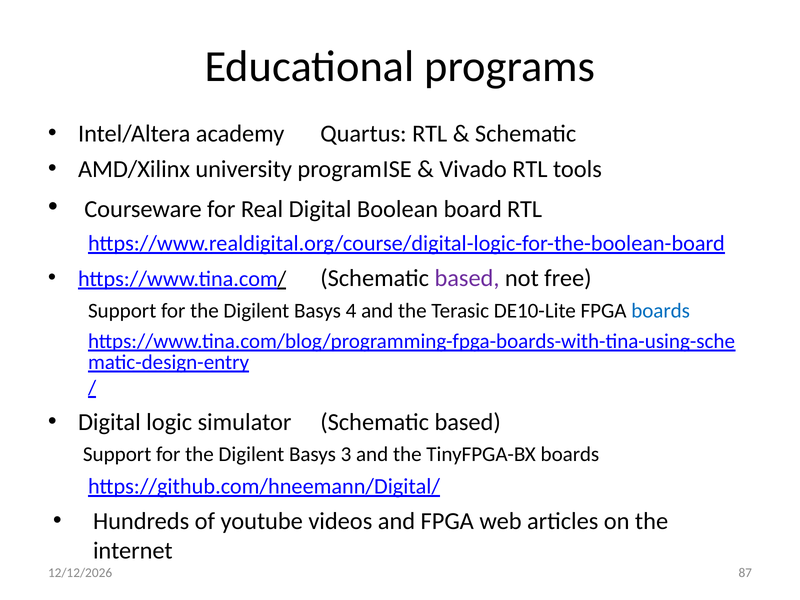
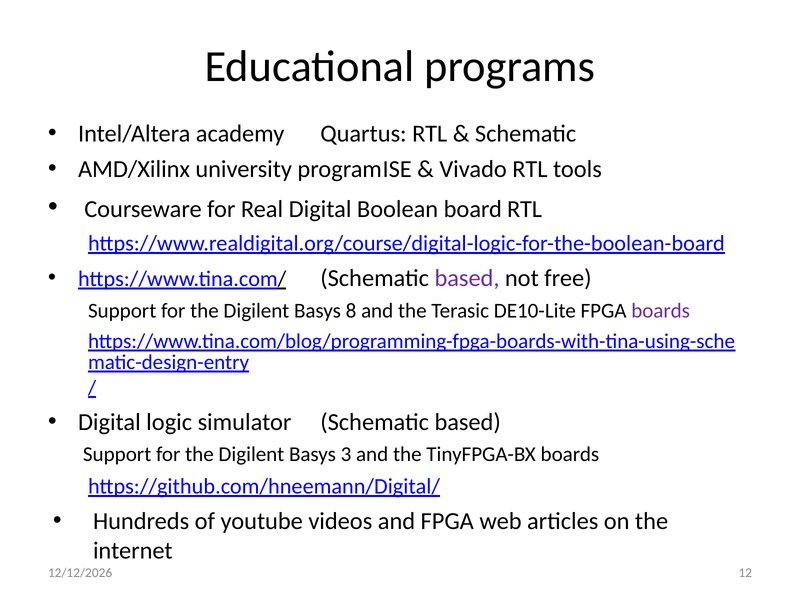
4: 4 -> 8
boards at (661, 311) colour: blue -> purple
87: 87 -> 12
